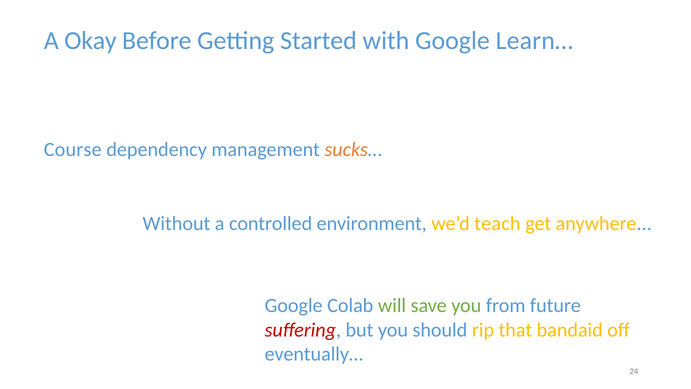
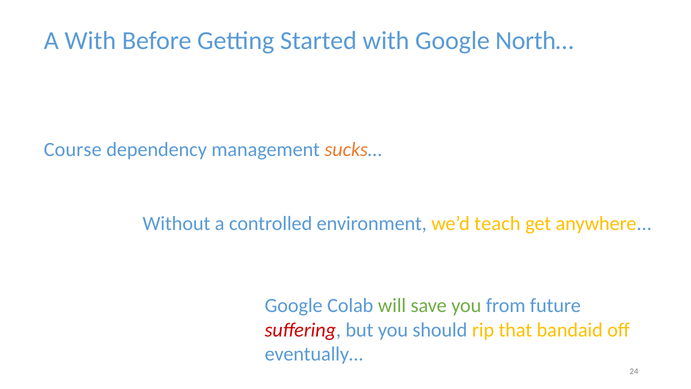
A Okay: Okay -> With
Learn…: Learn… -> North…
